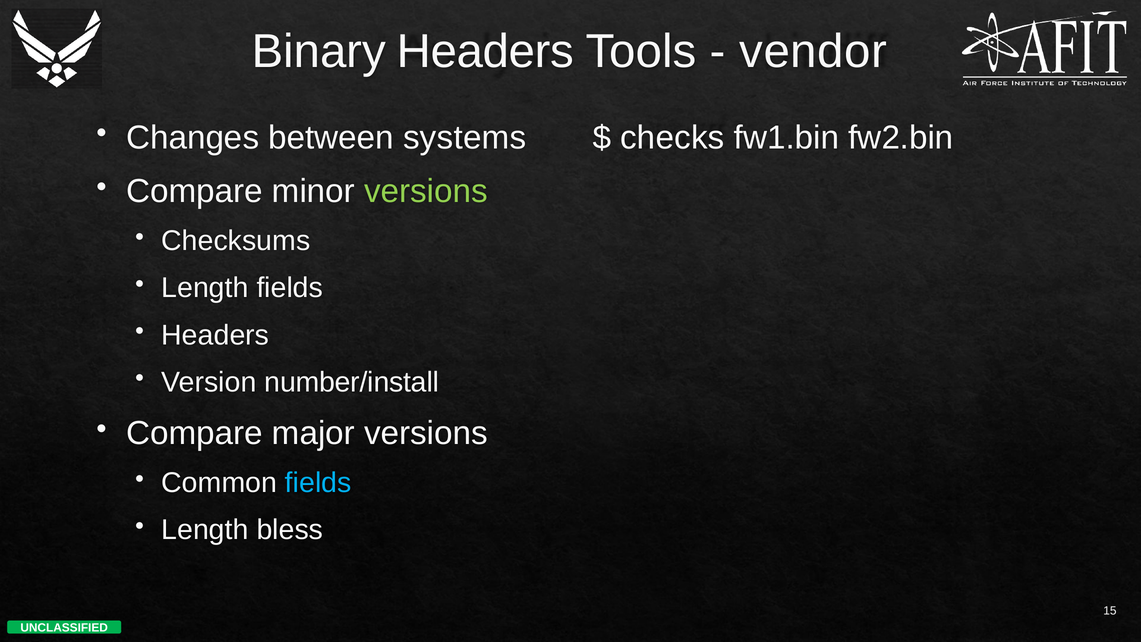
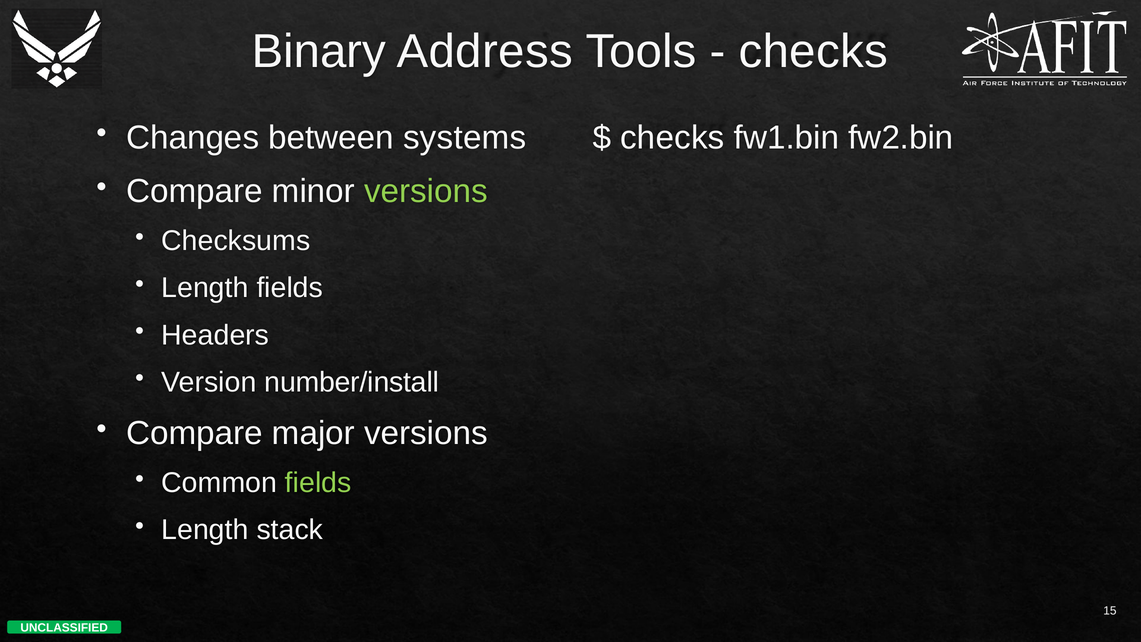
Binary Headers: Headers -> Address
vendor at (813, 51): vendor -> checks
fields at (318, 483) colour: light blue -> light green
bless: bless -> stack
